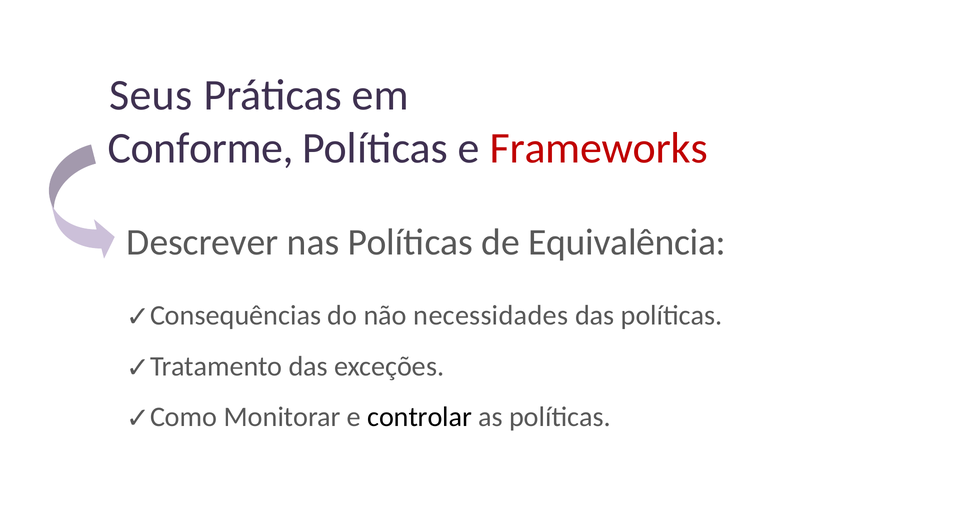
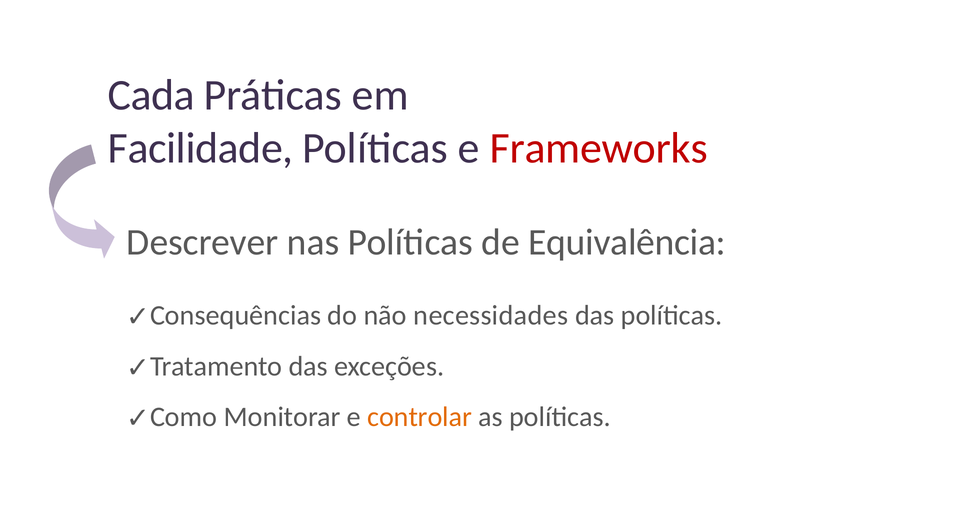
Seus: Seus -> Cada
Conforme: Conforme -> Facilidade
controlar colour: black -> orange
